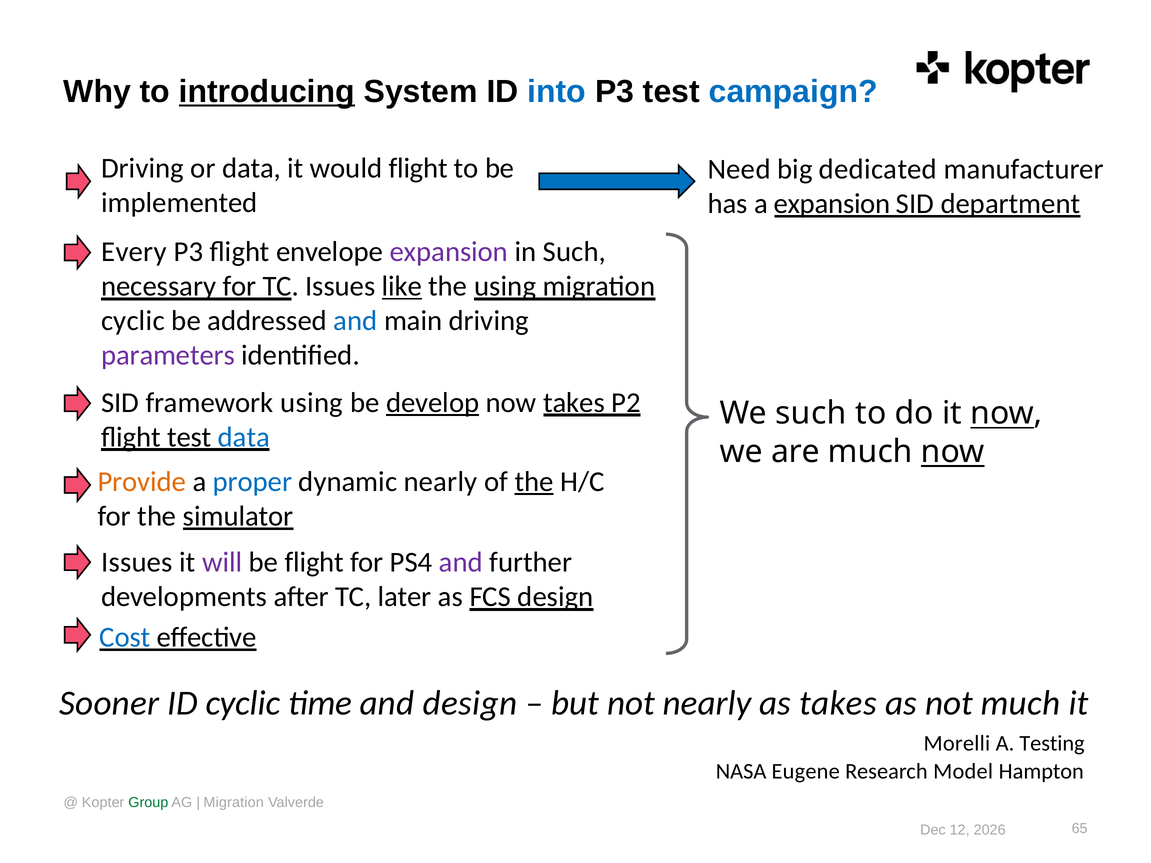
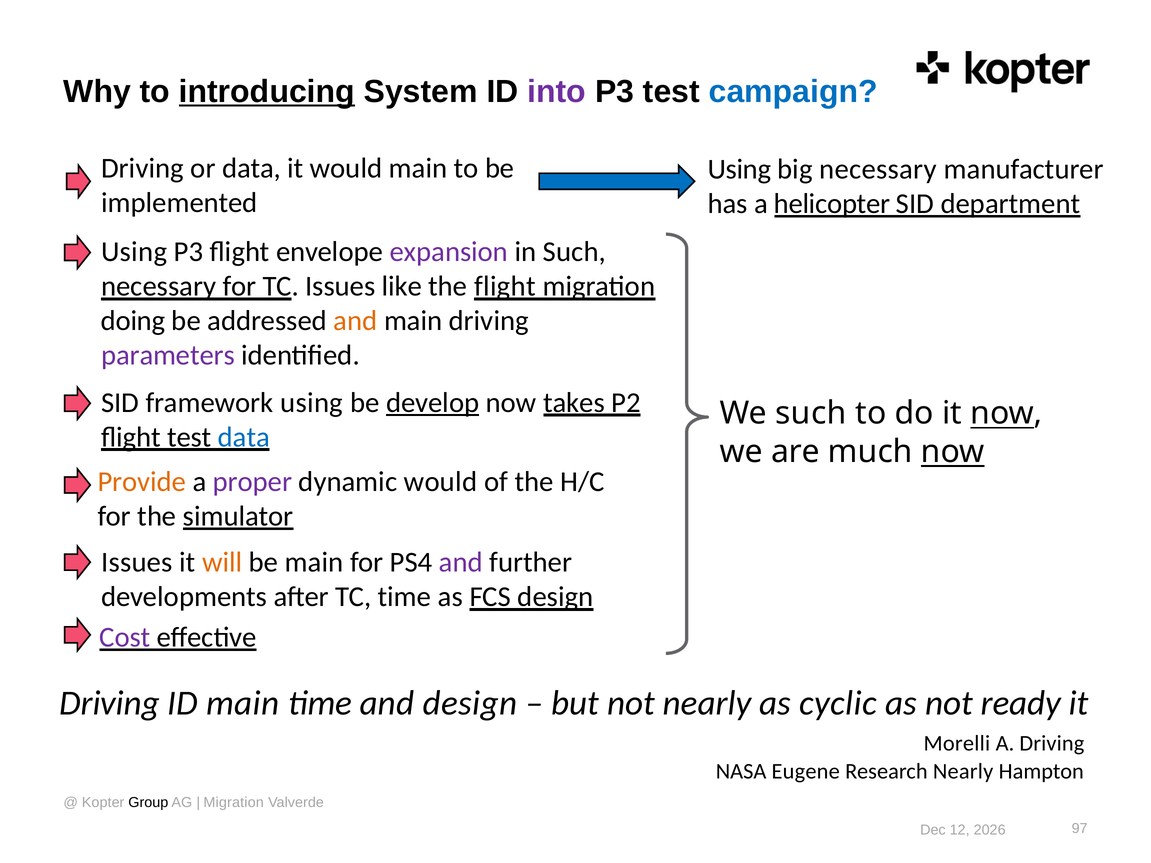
into colour: blue -> purple
would flight: flight -> main
Need at (739, 169): Need -> Using
big dedicated: dedicated -> necessary
a expansion: expansion -> helicopter
Every at (134, 252): Every -> Using
like underline: present -> none
the using: using -> flight
cyclic at (133, 321): cyclic -> doing
and at (355, 321) colour: blue -> orange
proper colour: blue -> purple
dynamic nearly: nearly -> would
the at (534, 482) underline: present -> none
will colour: purple -> orange
be flight: flight -> main
TC later: later -> time
Cost colour: blue -> purple
Sooner at (109, 704): Sooner -> Driving
ID cyclic: cyclic -> main
as takes: takes -> cyclic
not much: much -> ready
A Testing: Testing -> Driving
Research Model: Model -> Nearly
Group colour: green -> black
65: 65 -> 97
